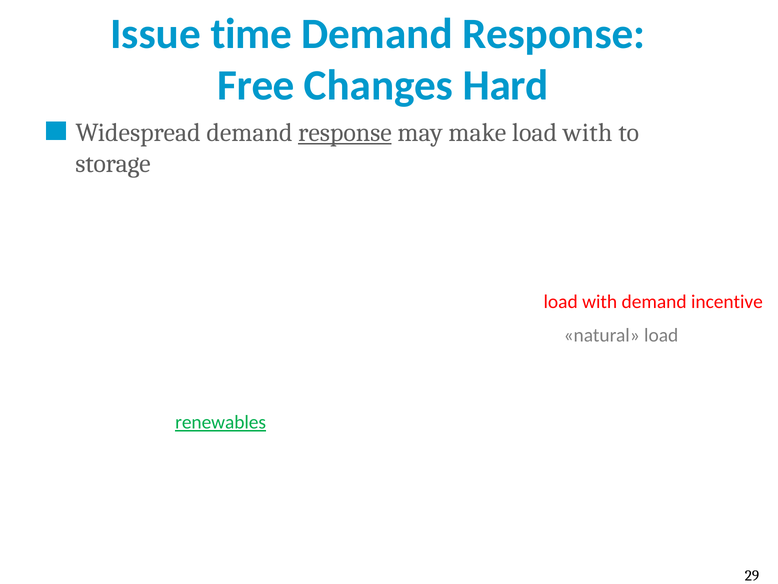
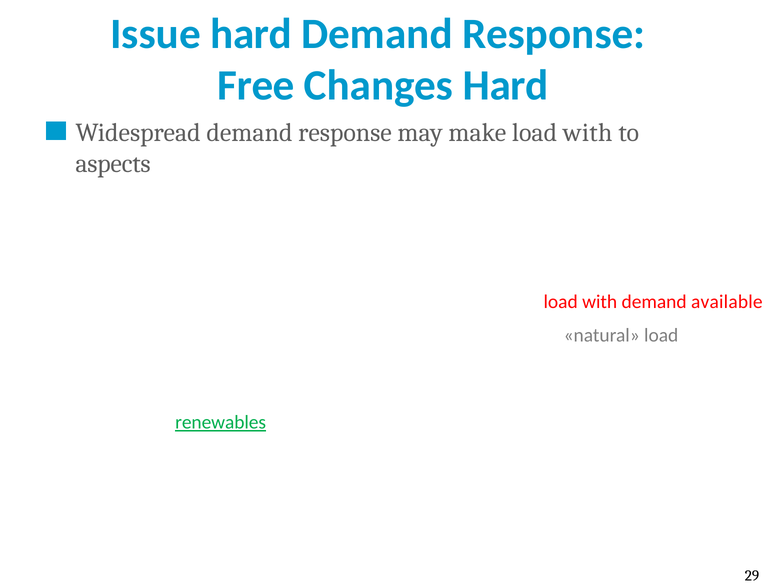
Issue time: time -> hard
response at (345, 132) underline: present -> none
storage: storage -> aspects
incentive: incentive -> available
